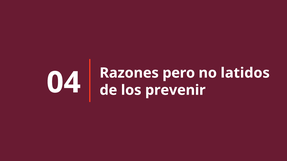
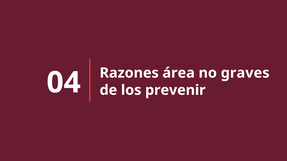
pero: pero -> área
latidos: latidos -> graves
